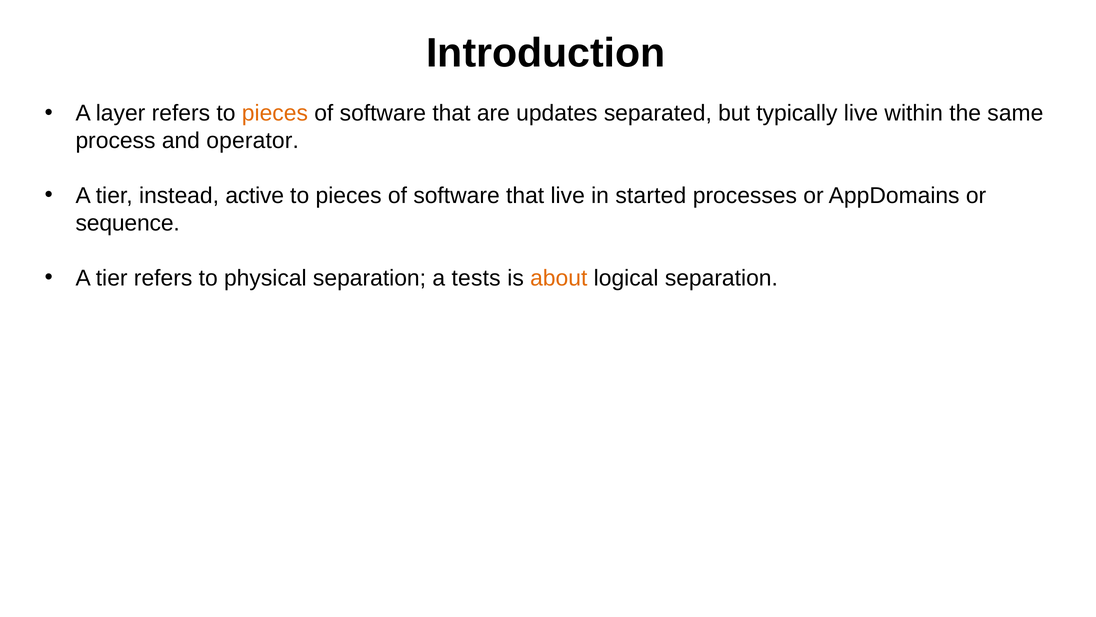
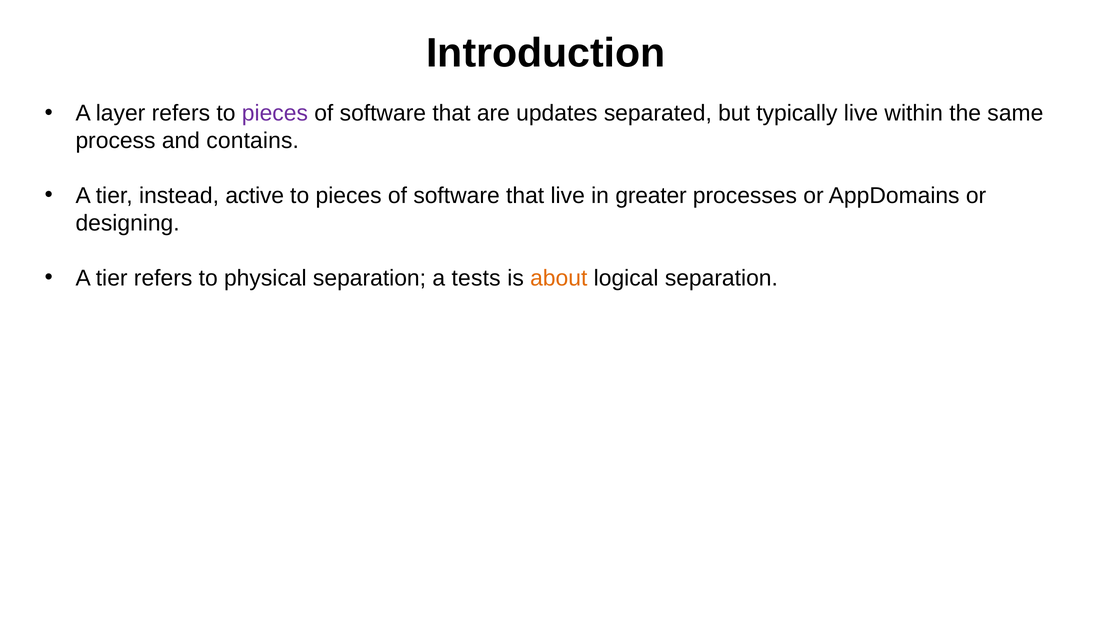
pieces at (275, 113) colour: orange -> purple
operator: operator -> contains
started: started -> greater
sequence: sequence -> designing
